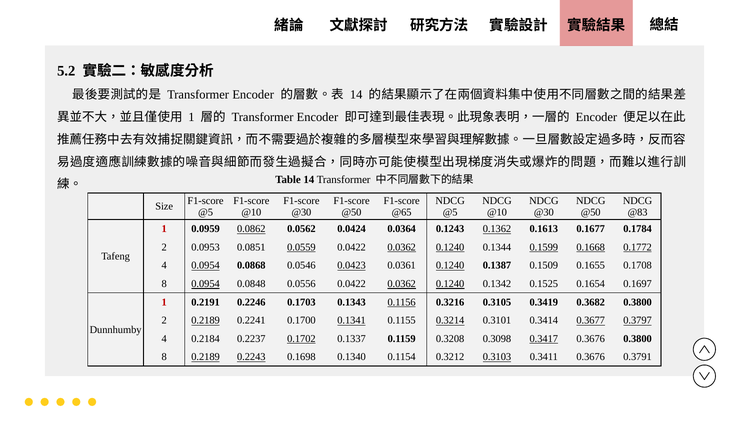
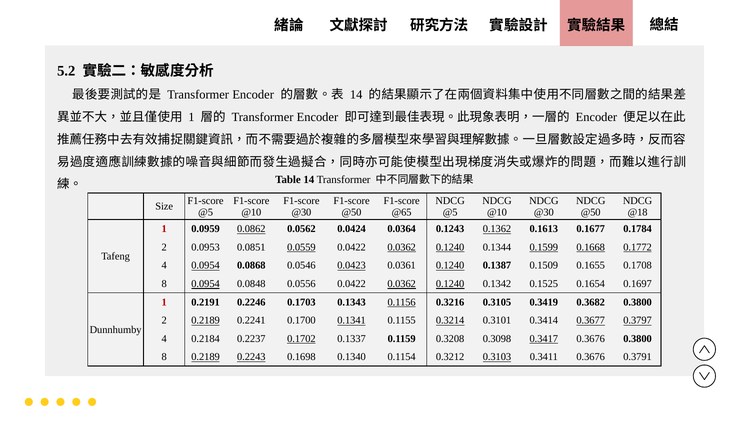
@83: @83 -> @18
